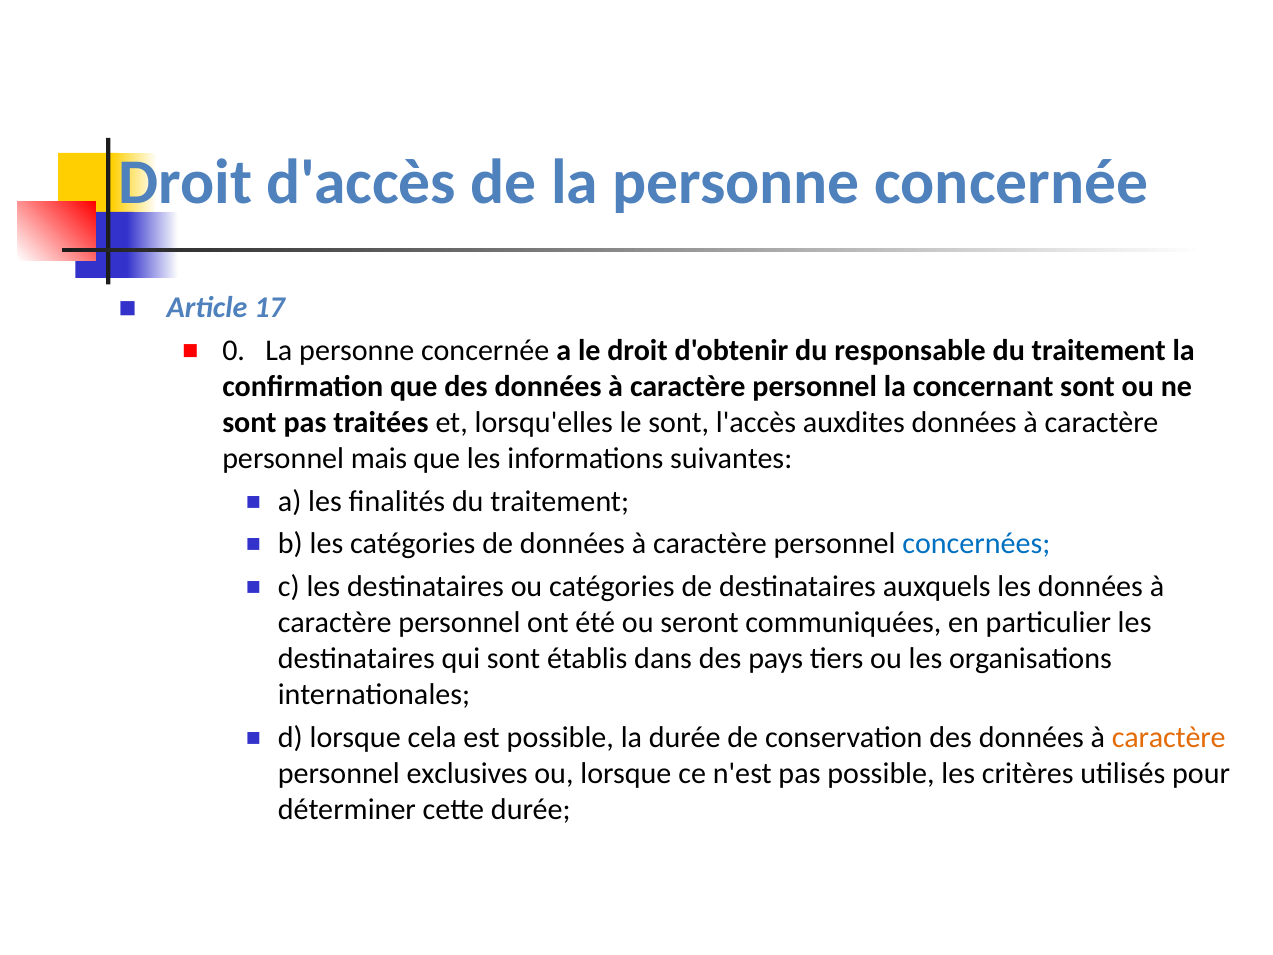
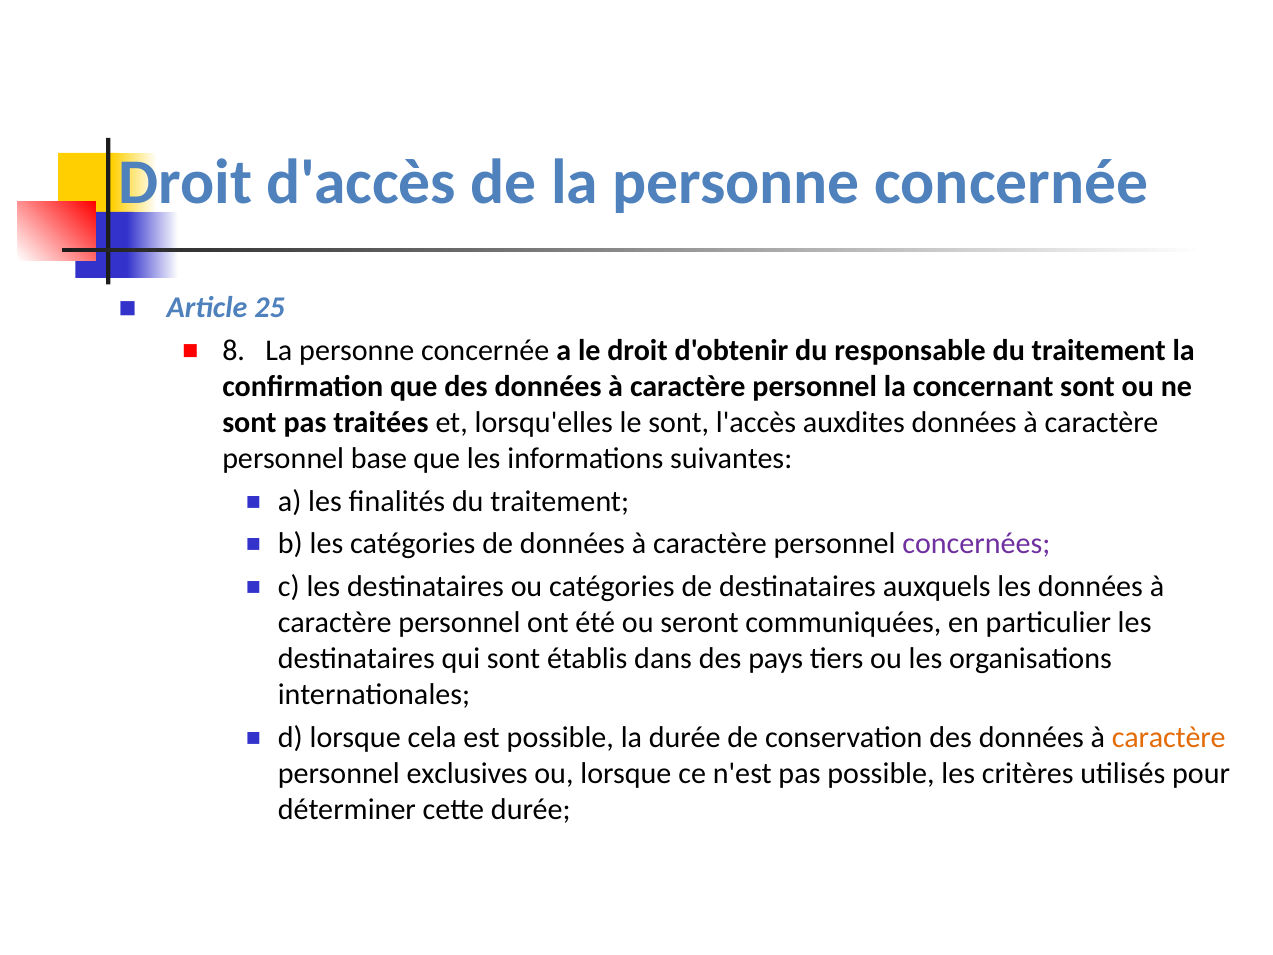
17: 17 -> 25
0: 0 -> 8
mais: mais -> base
concernées colour: blue -> purple
